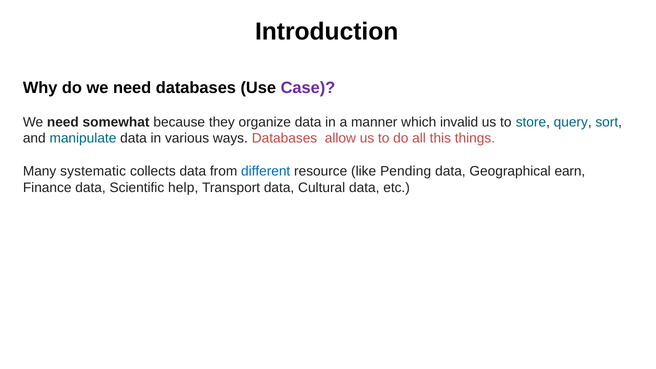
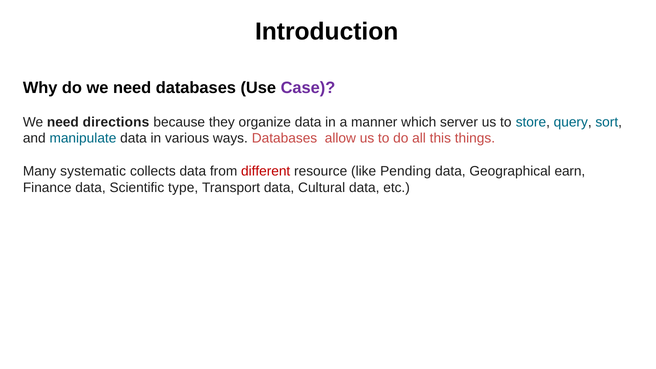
somewhat: somewhat -> directions
invalid: invalid -> server
different colour: blue -> red
help: help -> type
